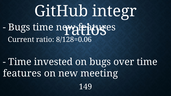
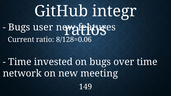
Bugs time: time -> user
features at (22, 74): features -> network
